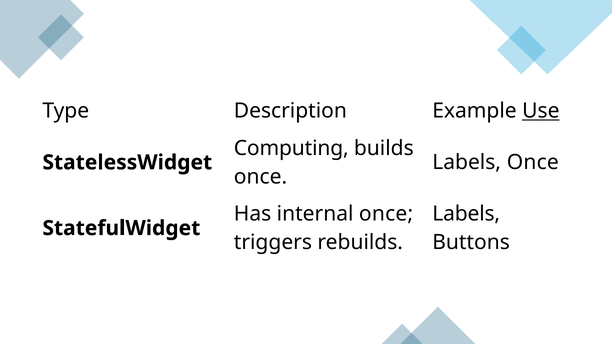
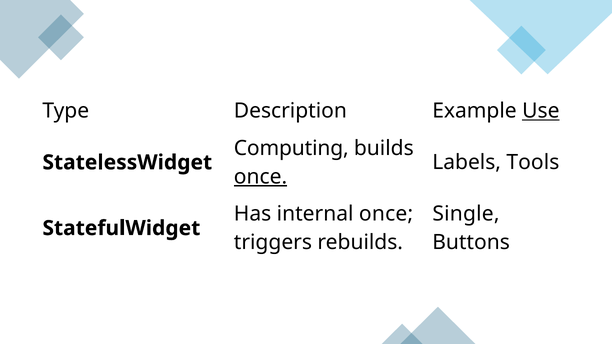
Labels Once: Once -> Tools
once at (260, 177) underline: none -> present
Labels at (466, 214): Labels -> Single
